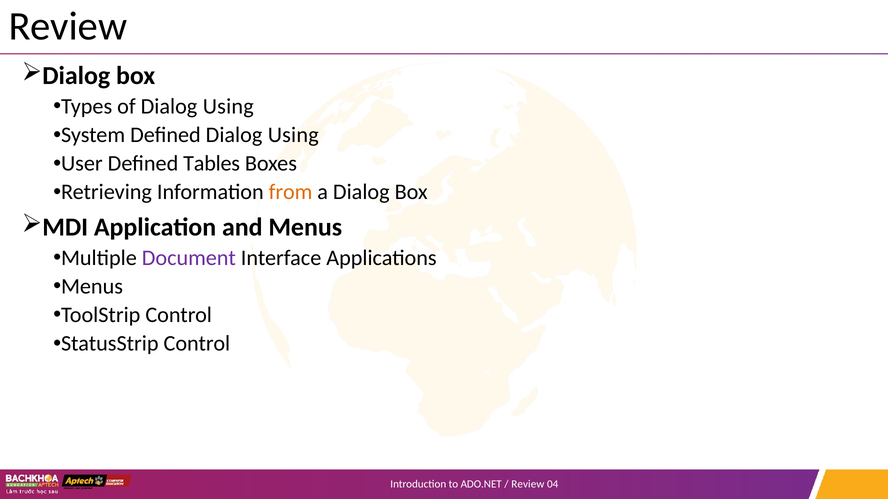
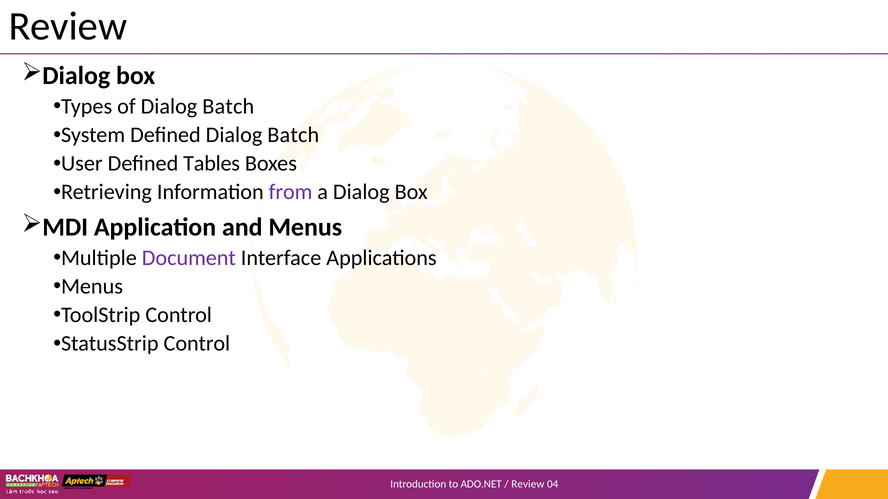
of Dialog Using: Using -> Batch
Defined Dialog Using: Using -> Batch
from colour: orange -> purple
